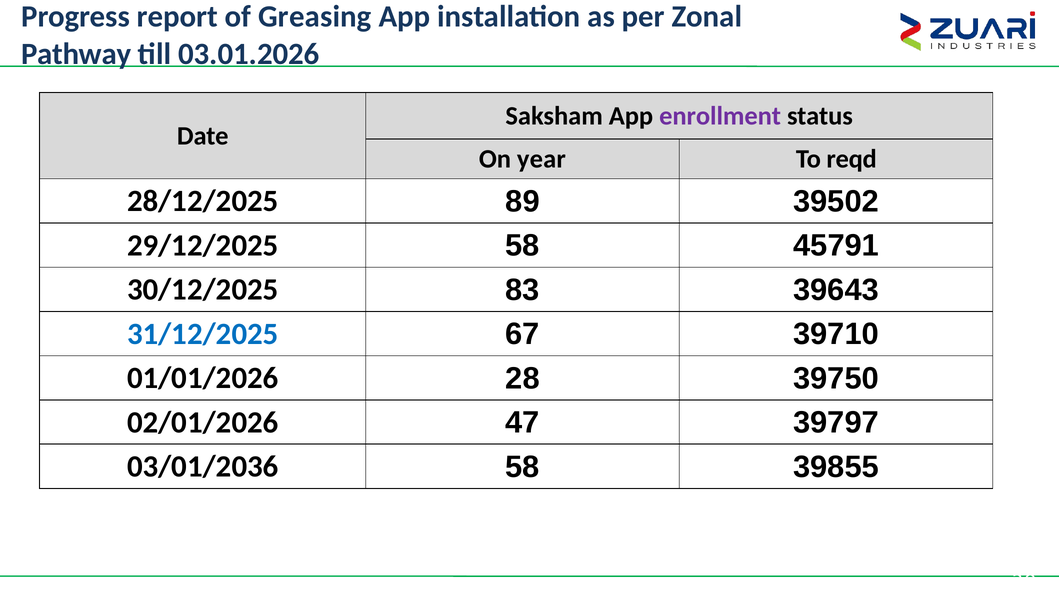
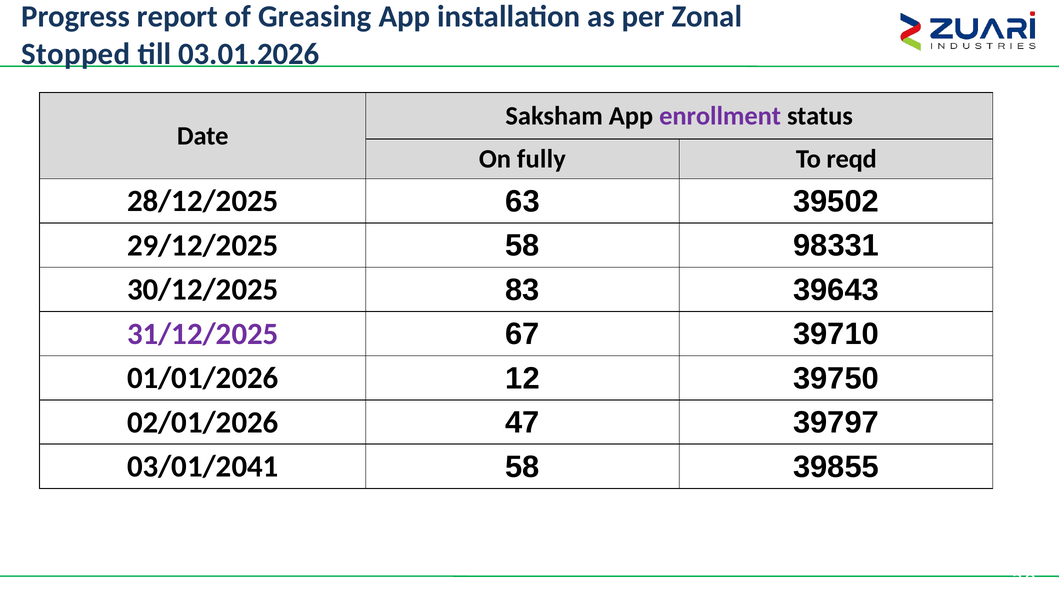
Pathway: Pathway -> Stopped
year: year -> fully
89: 89 -> 63
45791: 45791 -> 98331
31/12/2025 colour: blue -> purple
28: 28 -> 12
03/01/2036: 03/01/2036 -> 03/01/2041
